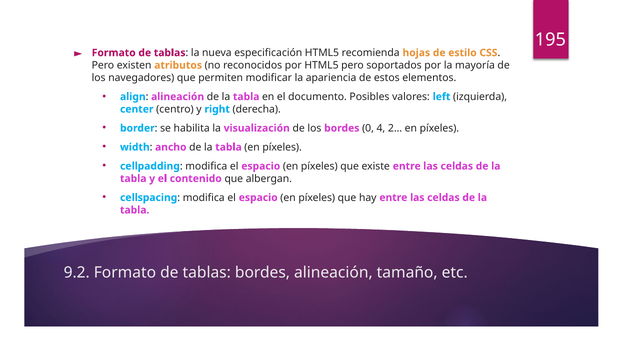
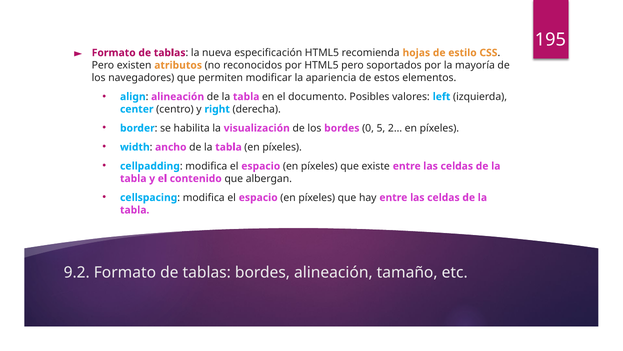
4: 4 -> 5
